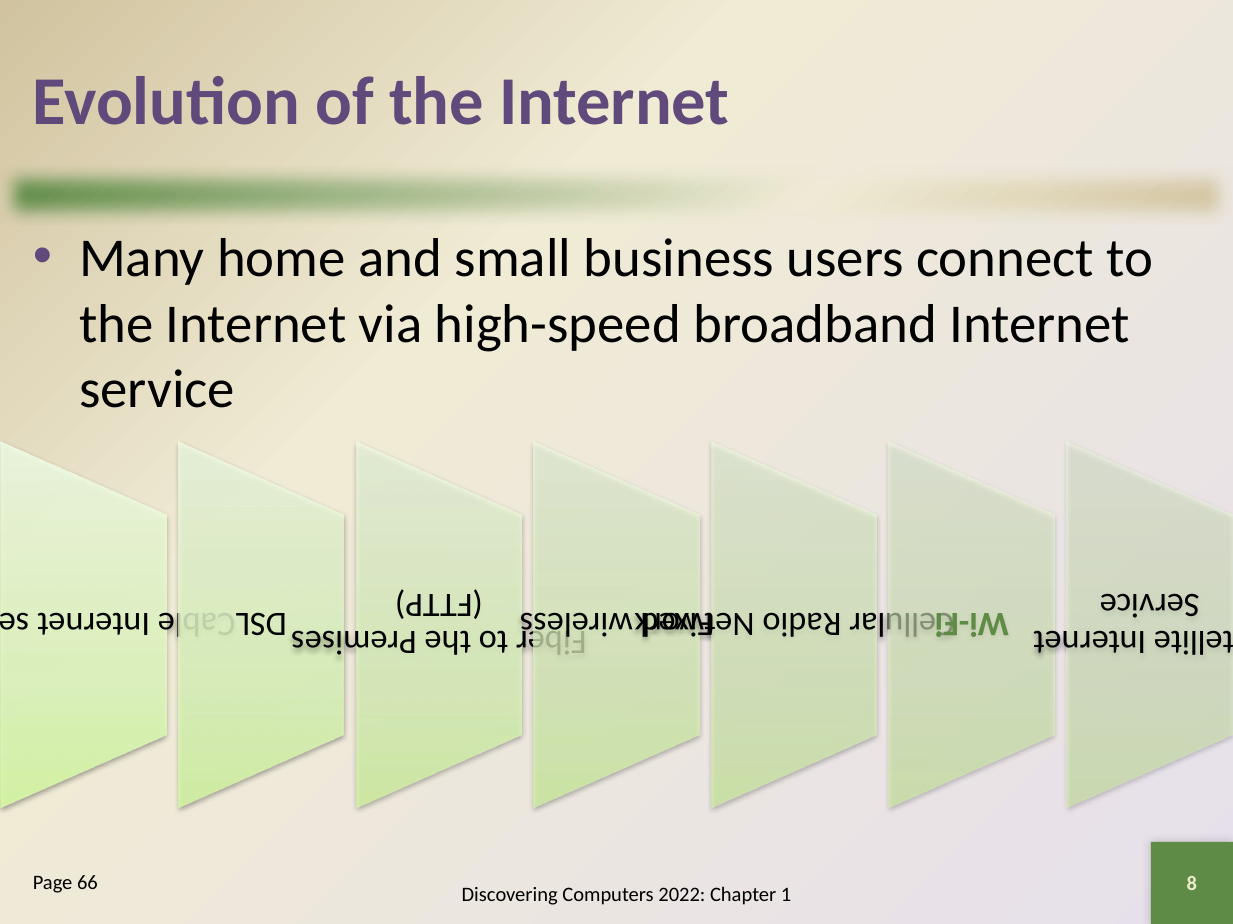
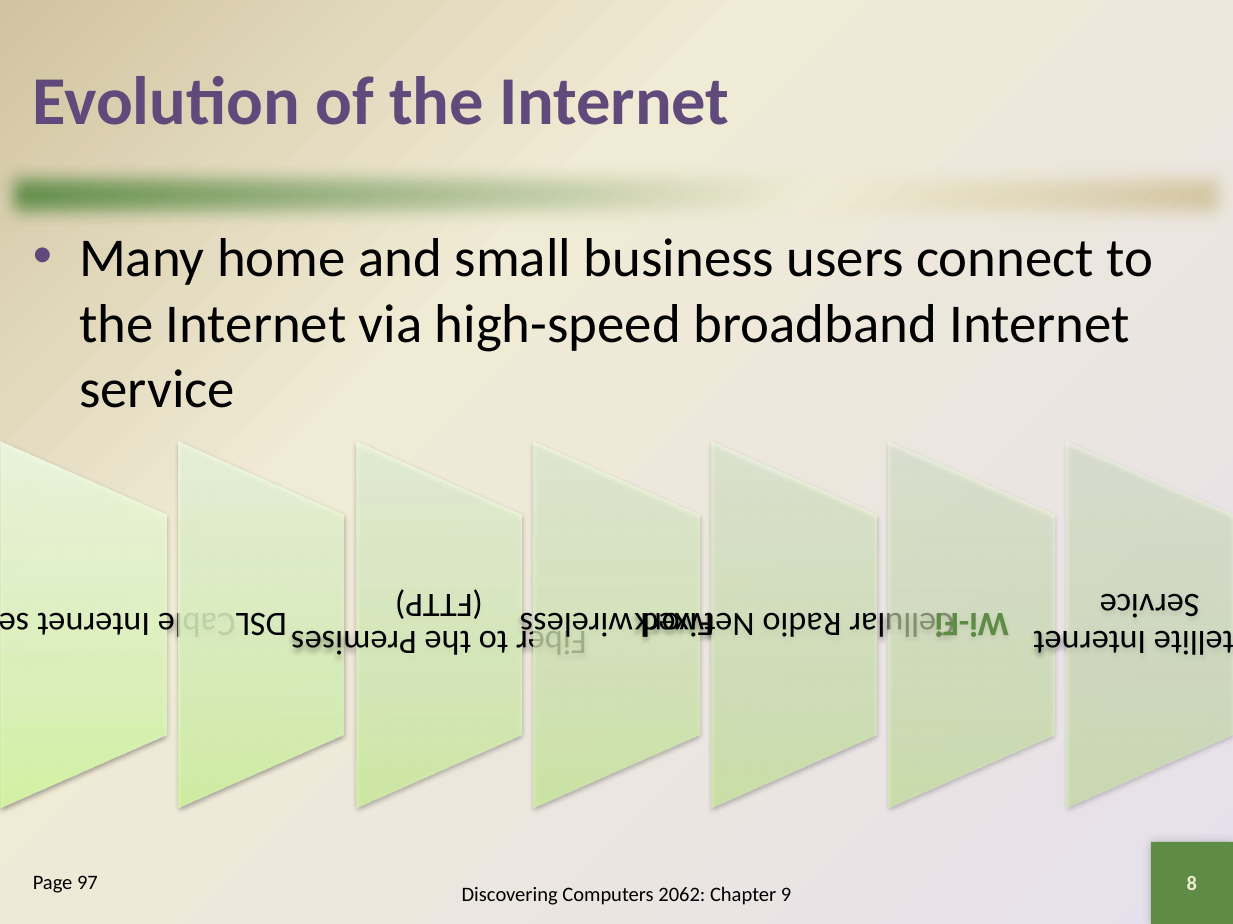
66: 66 -> 97
2022: 2022 -> 2062
1: 1 -> 9
